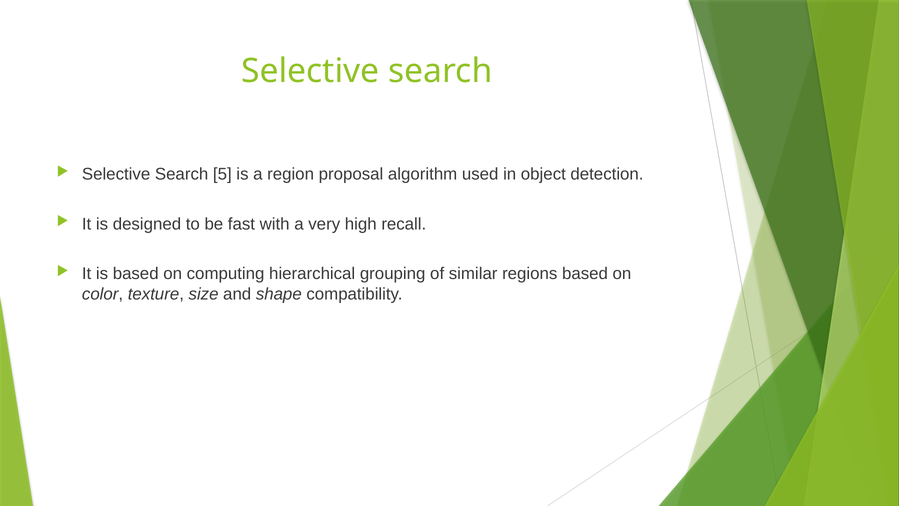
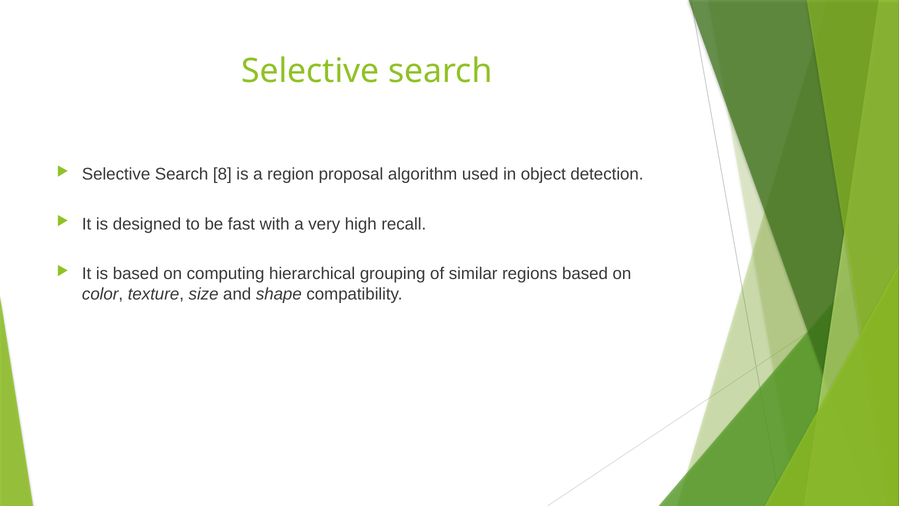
5: 5 -> 8
